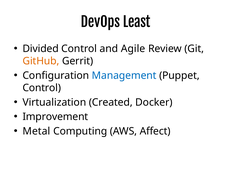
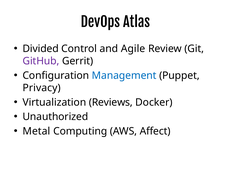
Least: Least -> Atlas
GitHub colour: orange -> purple
Control at (42, 87): Control -> Privacy
Created: Created -> Reviews
Improvement: Improvement -> Unauthorized
